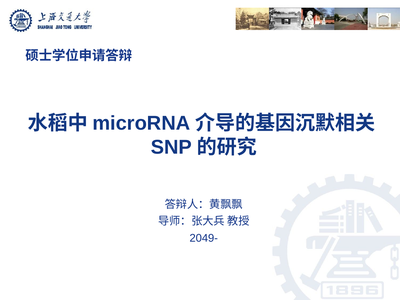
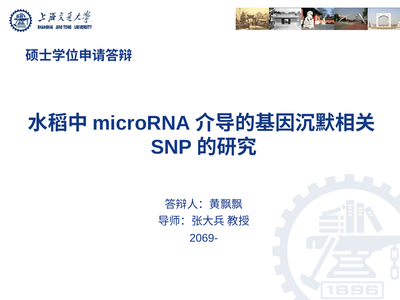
2049-: 2049- -> 2069-
